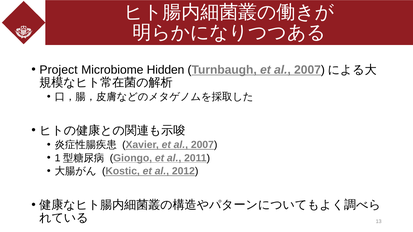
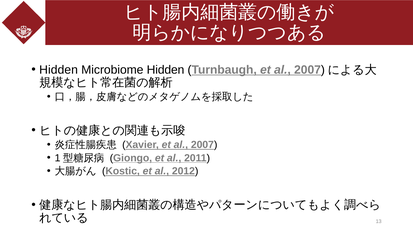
Project at (59, 70): Project -> Hidden
